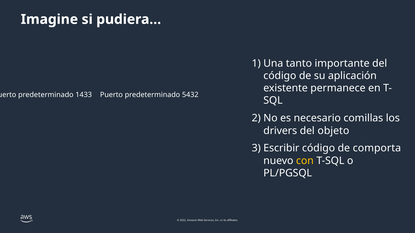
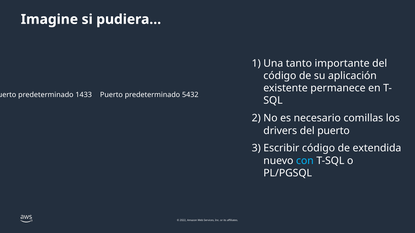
del objeto: objeto -> puerto
comporta: comporta -> extendida
con colour: yellow -> light blue
